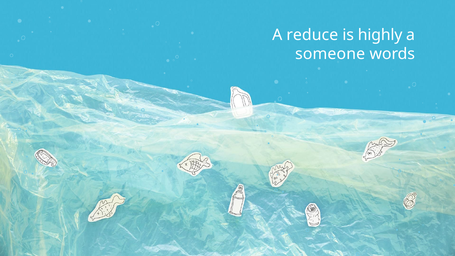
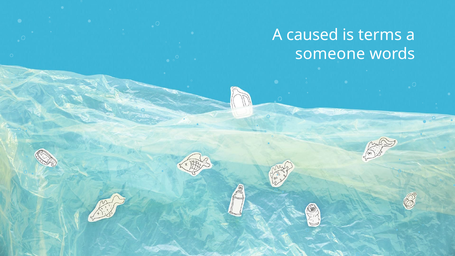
reduce: reduce -> caused
highly: highly -> terms
